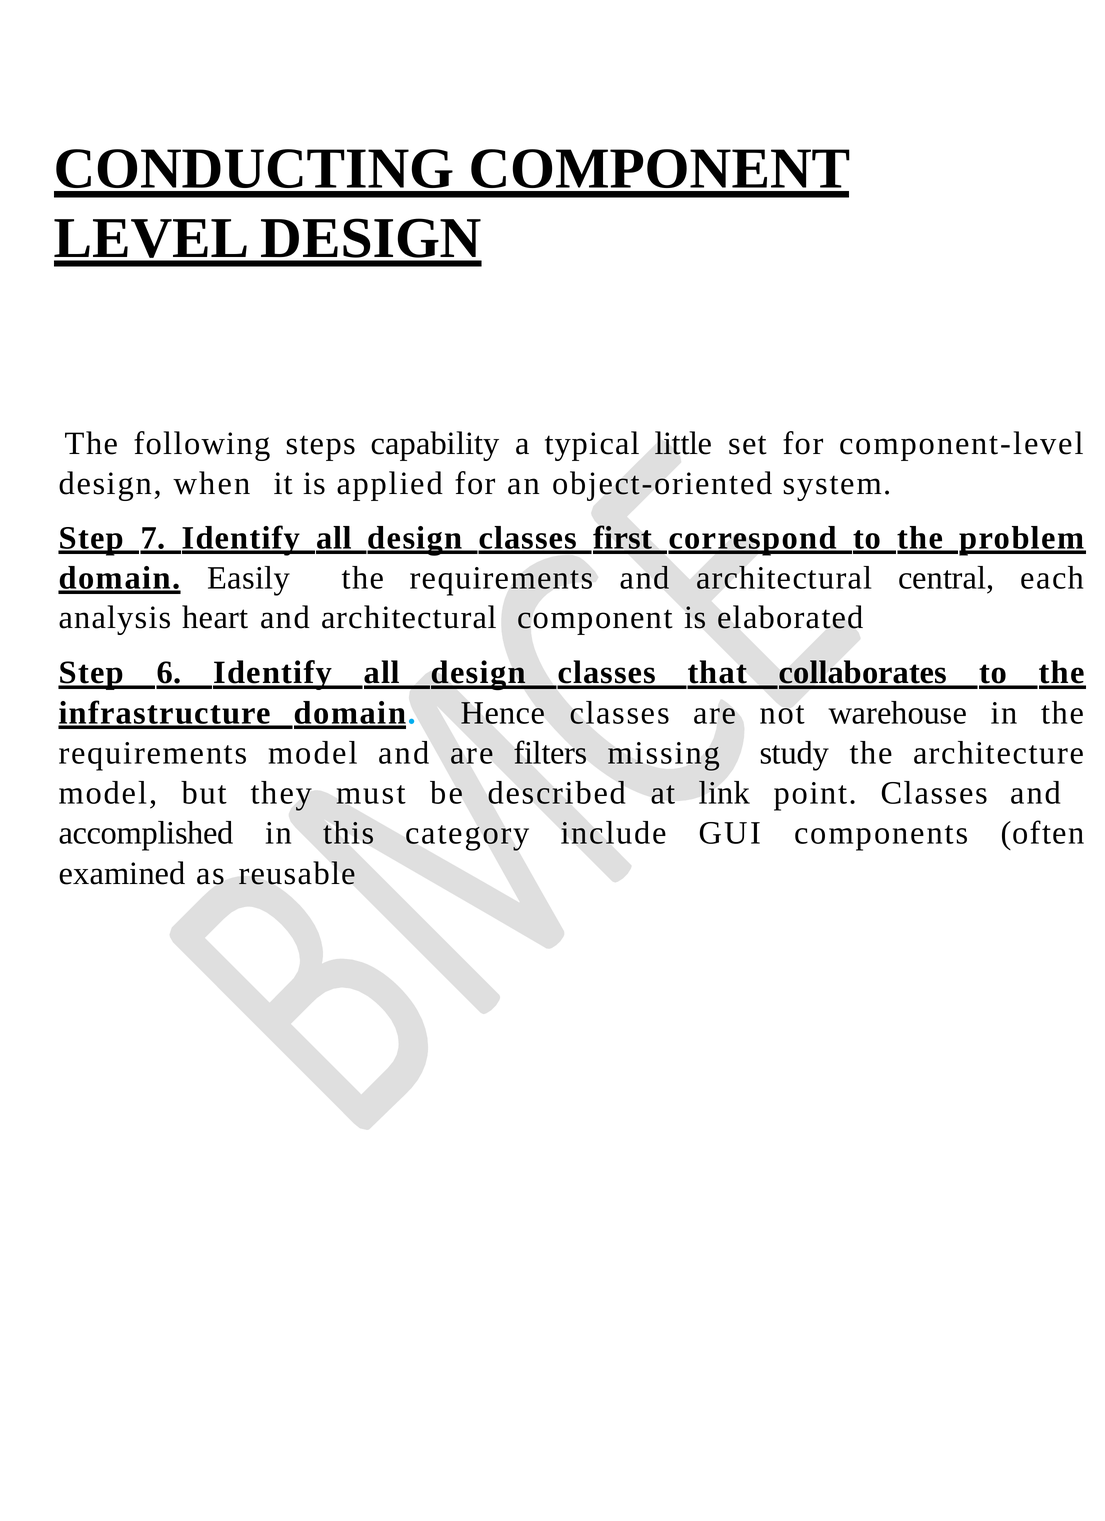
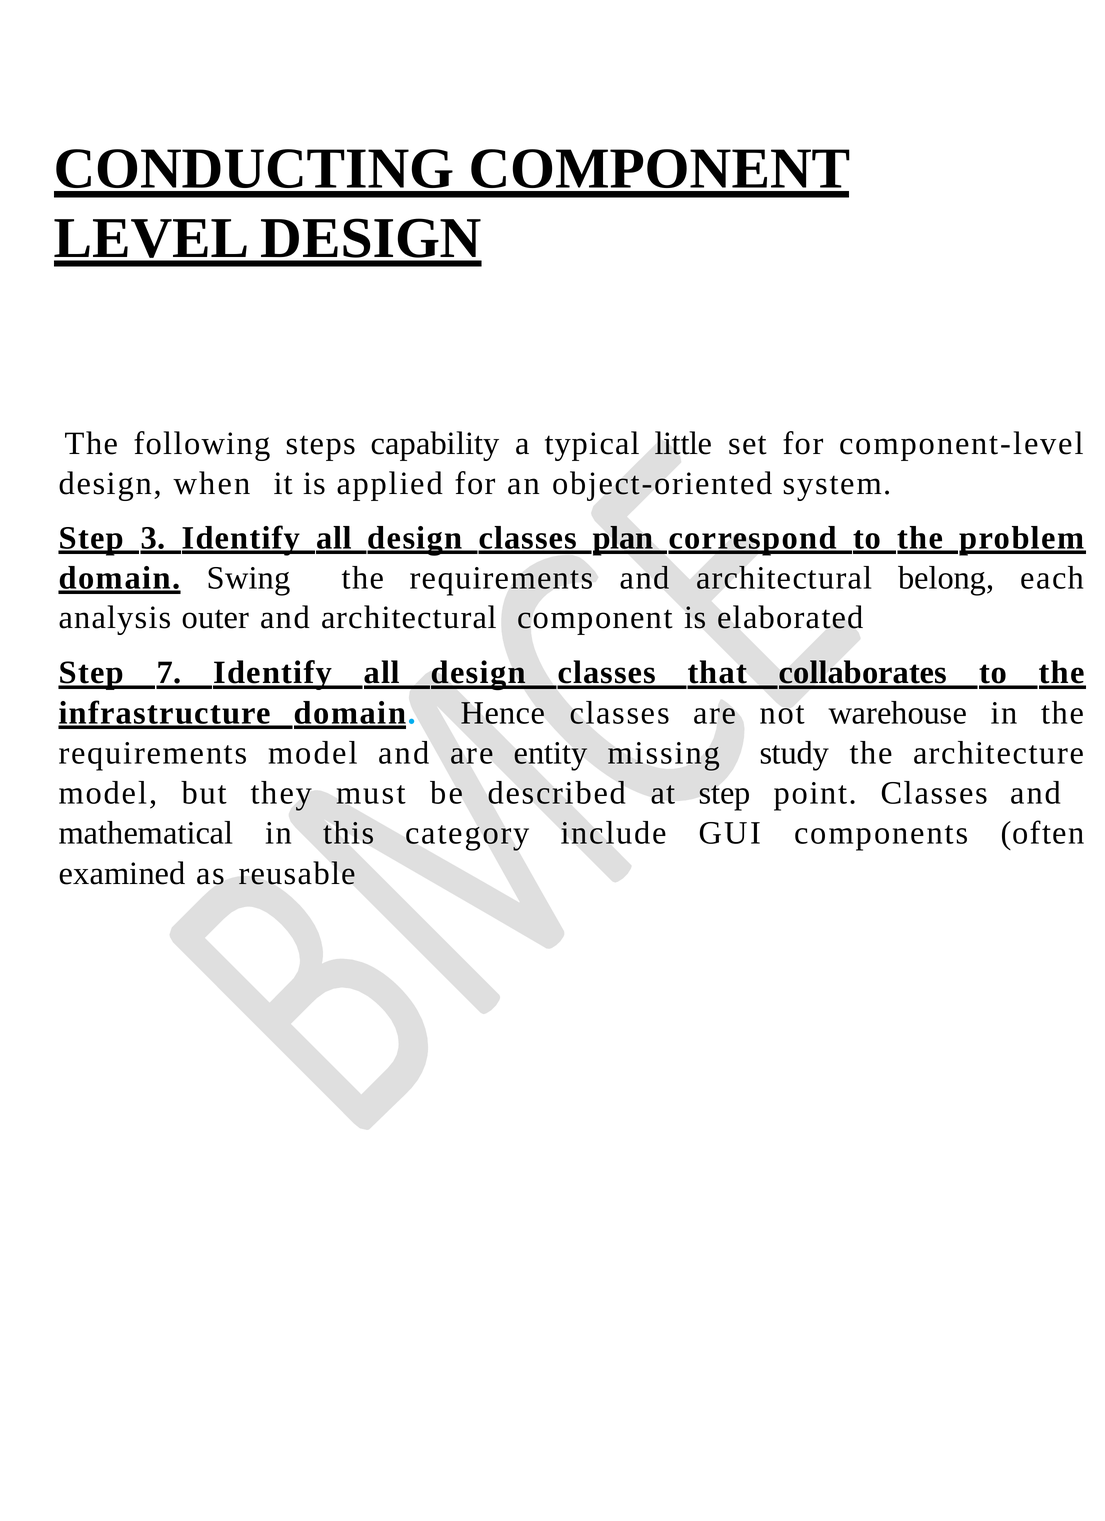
7: 7 -> 3
first: first -> plan
Easily: Easily -> Swing
central: central -> belong
heart: heart -> outer
6: 6 -> 7
filters: filters -> entity
at link: link -> step
accomplished: accomplished -> mathematical
